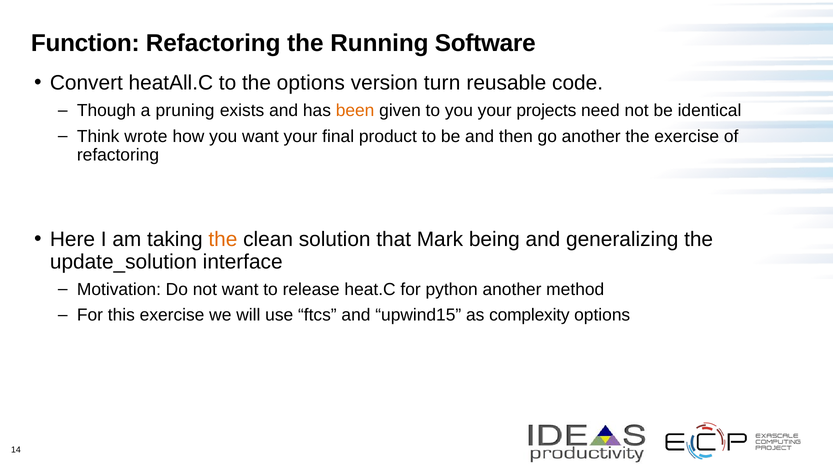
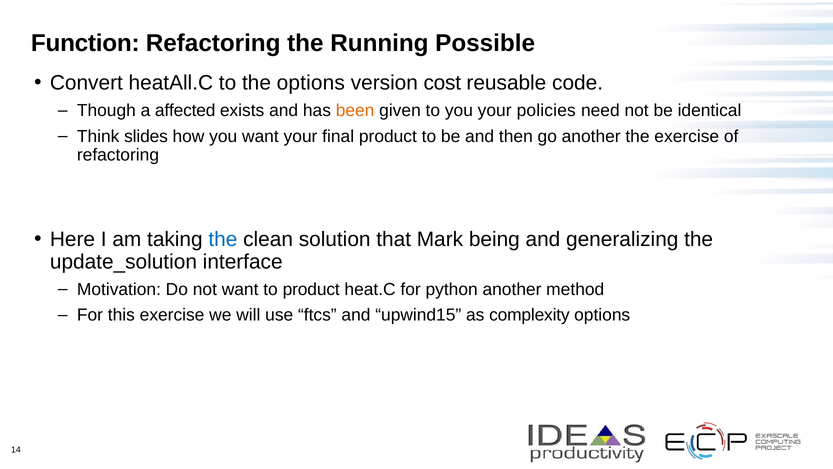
Software: Software -> Possible
turn: turn -> cost
pruning: pruning -> affected
projects: projects -> policies
wrote: wrote -> slides
the at (223, 239) colour: orange -> blue
to release: release -> product
